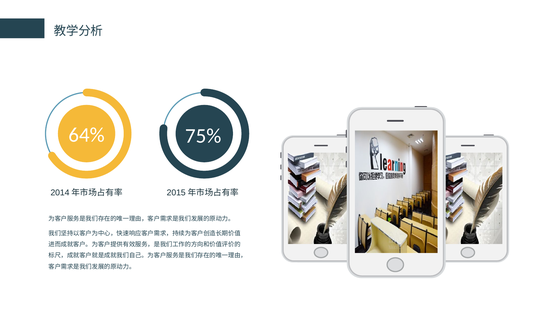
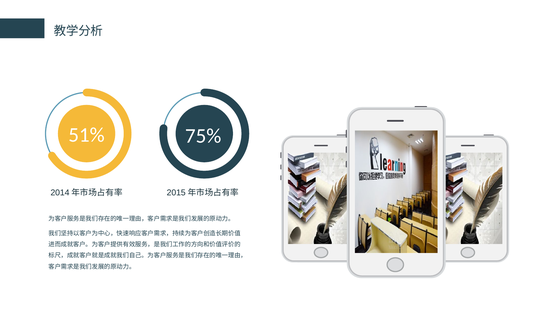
64%: 64% -> 51%
